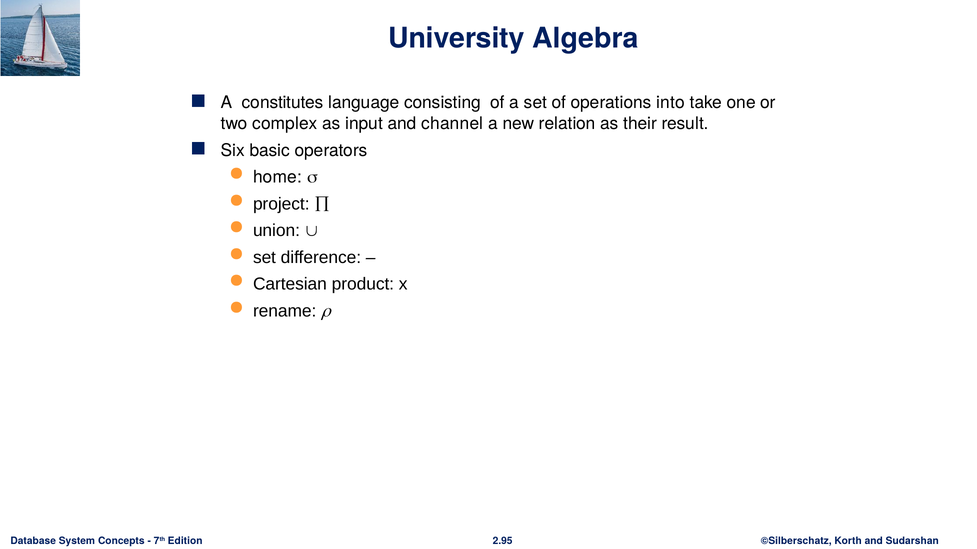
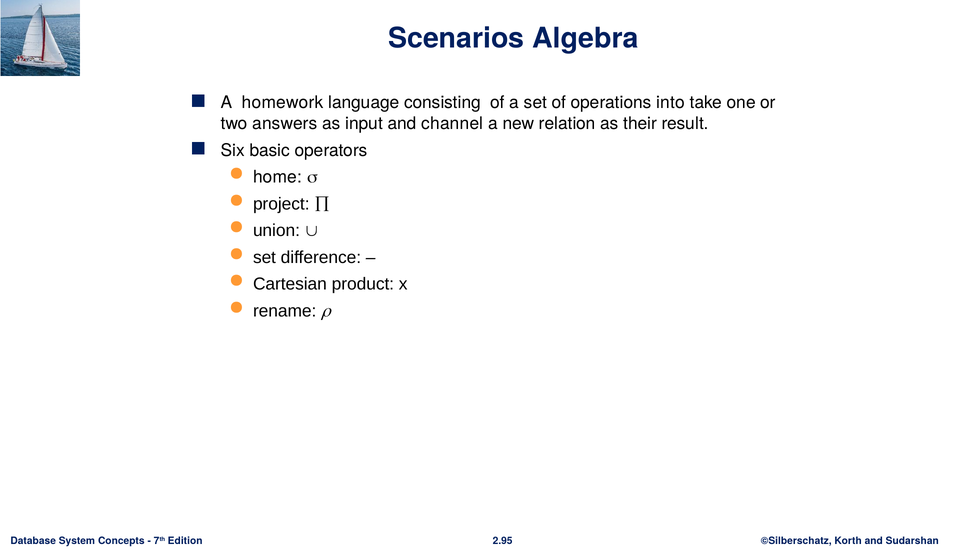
University: University -> Scenarios
constitutes: constitutes -> homework
complex: complex -> answers
